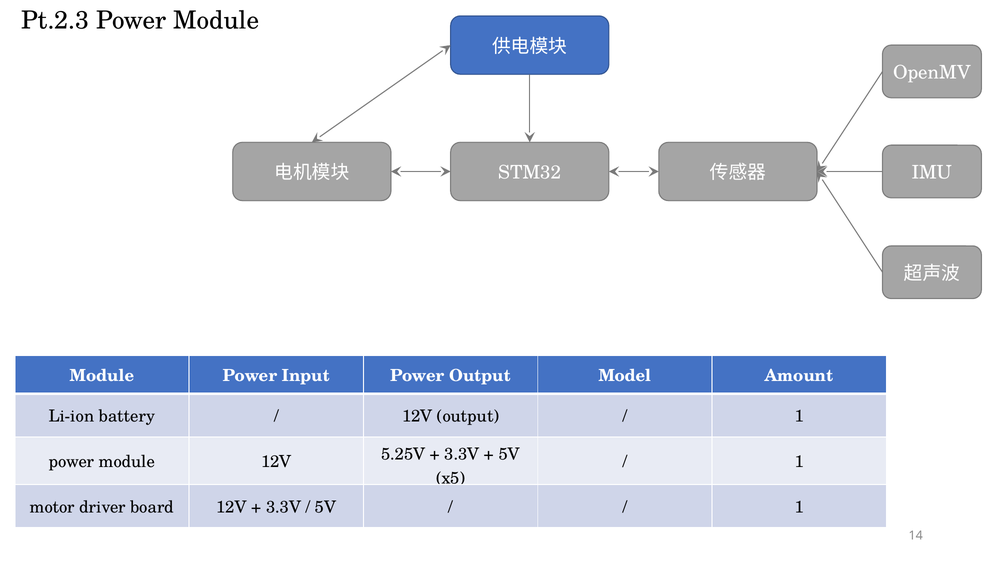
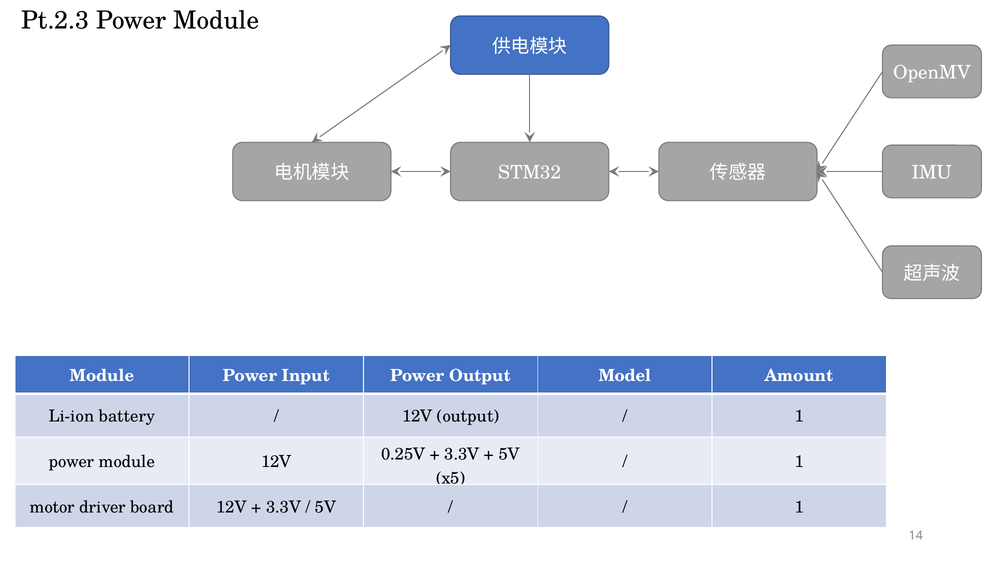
5.25V: 5.25V -> 0.25V
